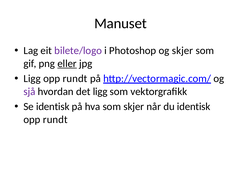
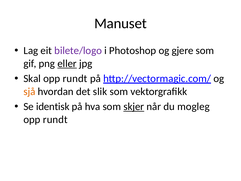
og skjer: skjer -> gjere
Ligg at (32, 78): Ligg -> Skal
sjå colour: purple -> orange
det ligg: ligg -> slik
skjer at (134, 107) underline: none -> present
du identisk: identisk -> mogleg
